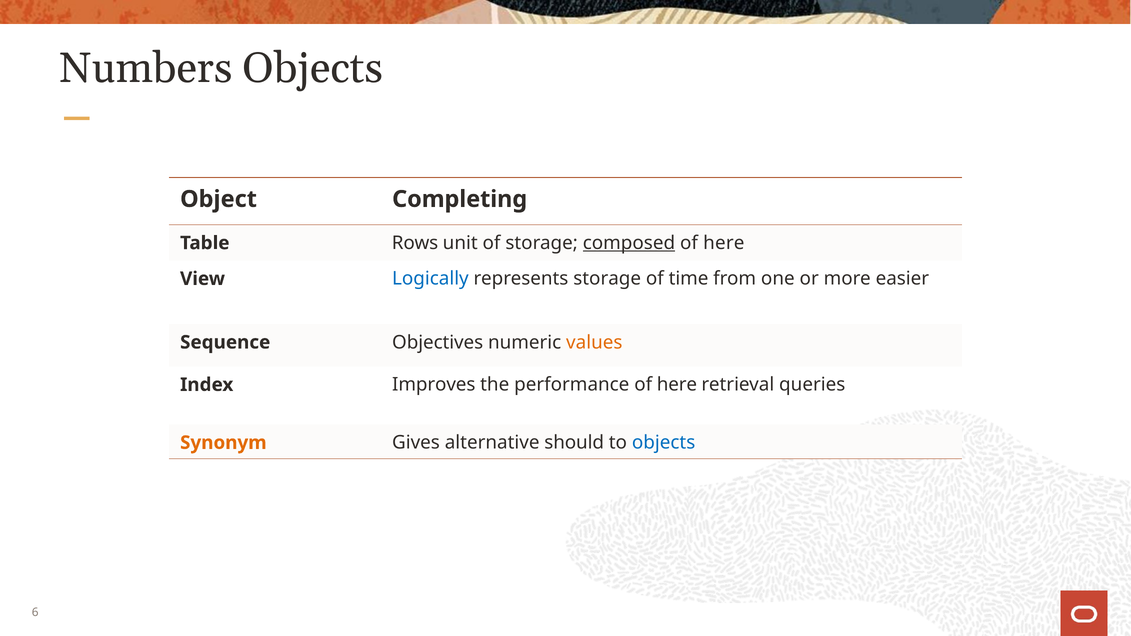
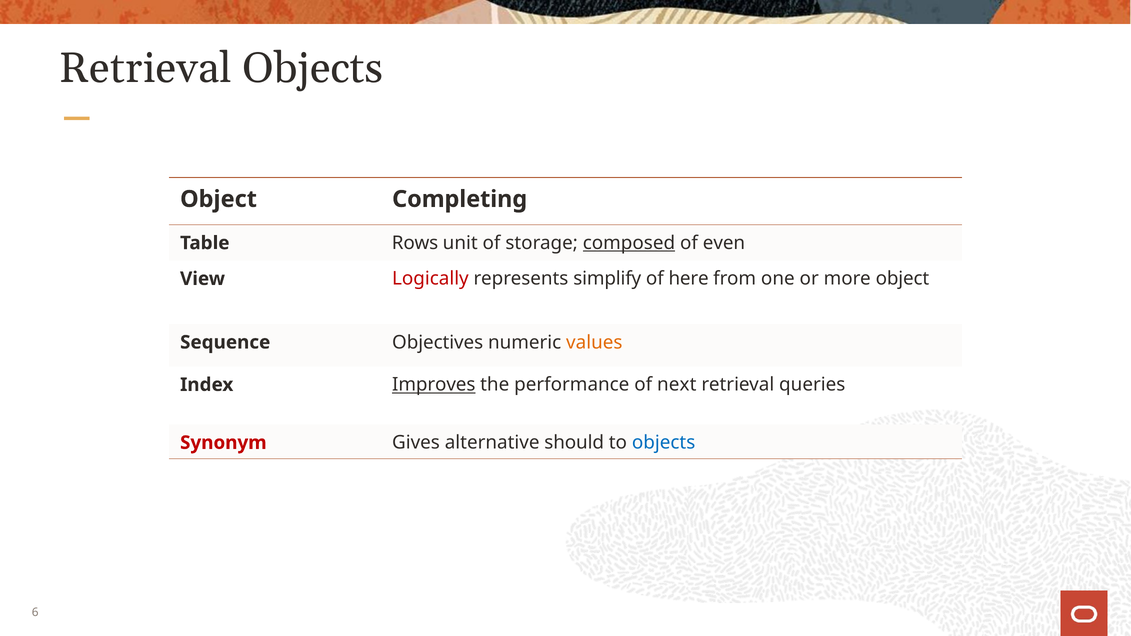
Numbers at (146, 68): Numbers -> Retrieval
here at (724, 243): here -> even
Logically colour: blue -> red
represents storage: storage -> simplify
time: time -> here
more easier: easier -> object
Improves underline: none -> present
performance of here: here -> next
Synonym colour: orange -> red
